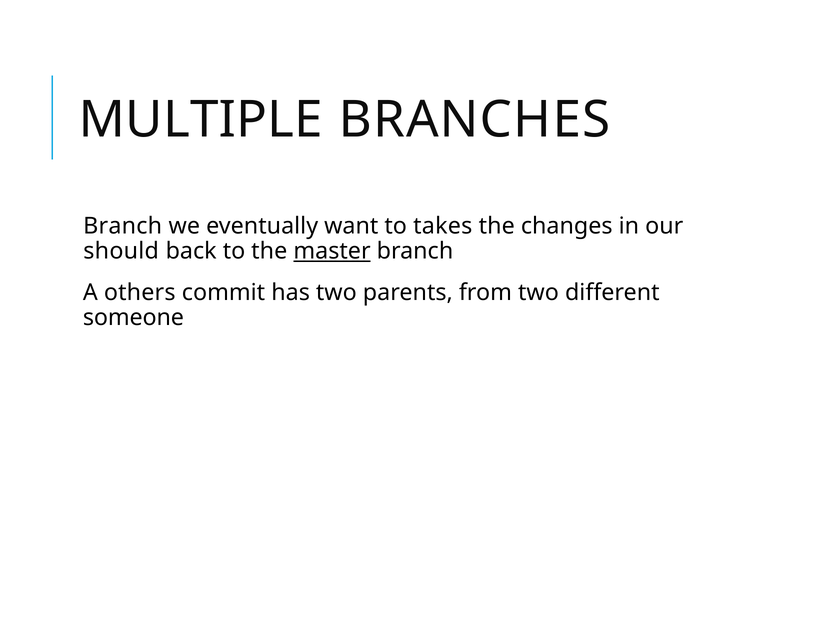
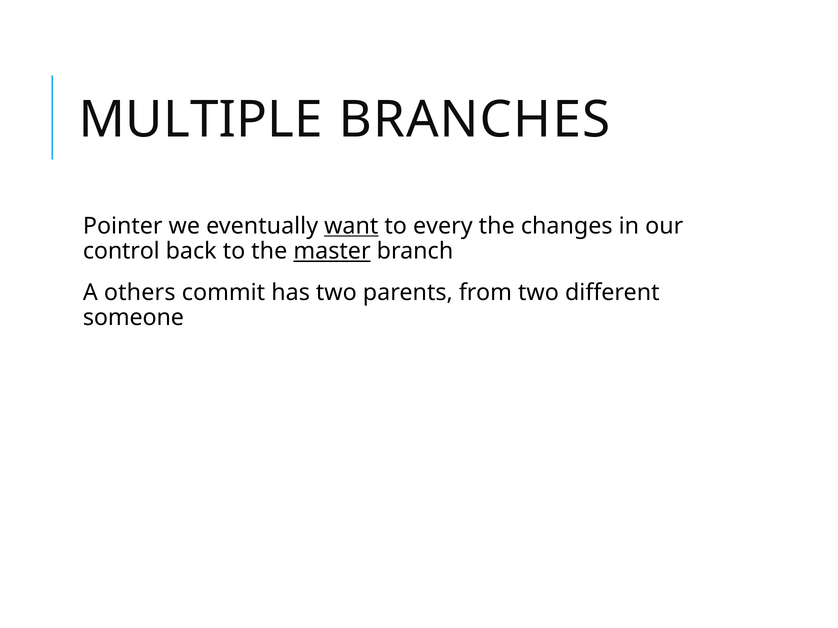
Branch at (123, 226): Branch -> Pointer
want underline: none -> present
takes: takes -> every
should: should -> control
